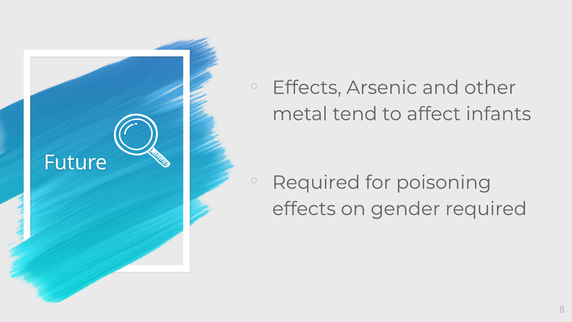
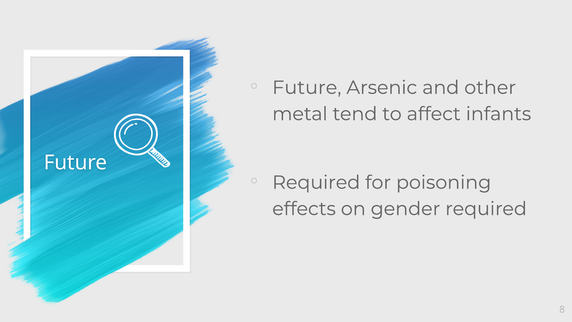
Effects at (307, 88): Effects -> Future
